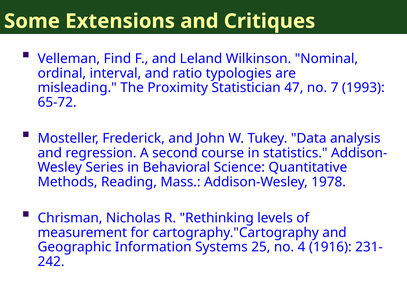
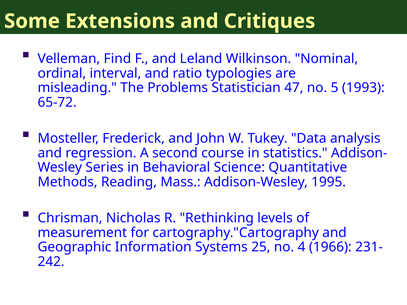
Proximity: Proximity -> Problems
7: 7 -> 5
1978: 1978 -> 1995
1916: 1916 -> 1966
